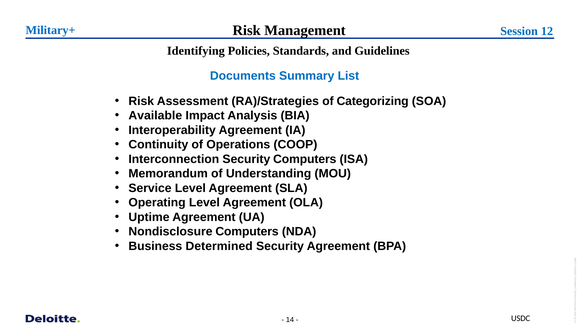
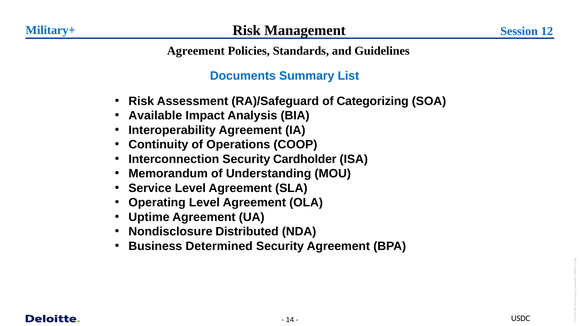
Identifying at (196, 51): Identifying -> Agreement
RA)/Strategies: RA)/Strategies -> RA)/Safeguard
Security Computers: Computers -> Cardholder
Nondisclosure Computers: Computers -> Distributed
